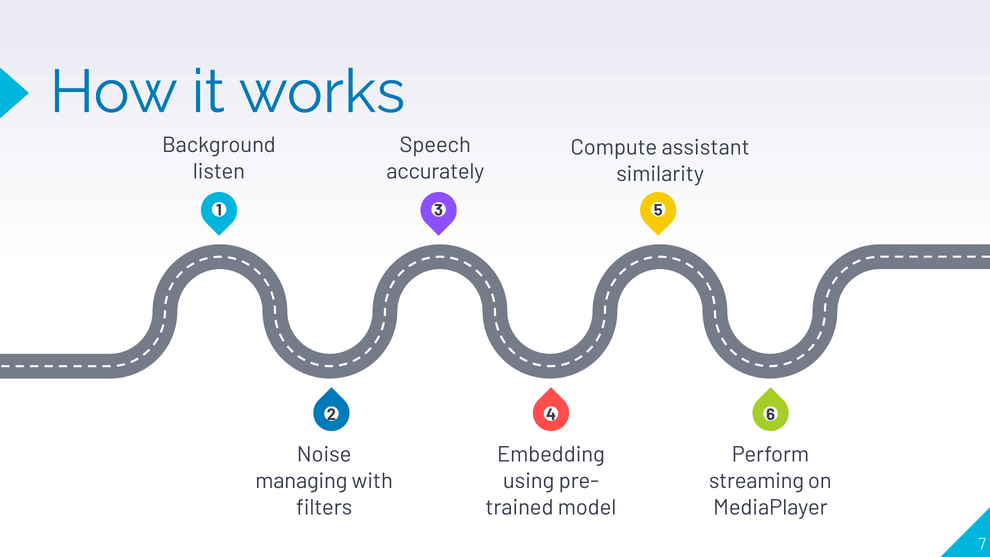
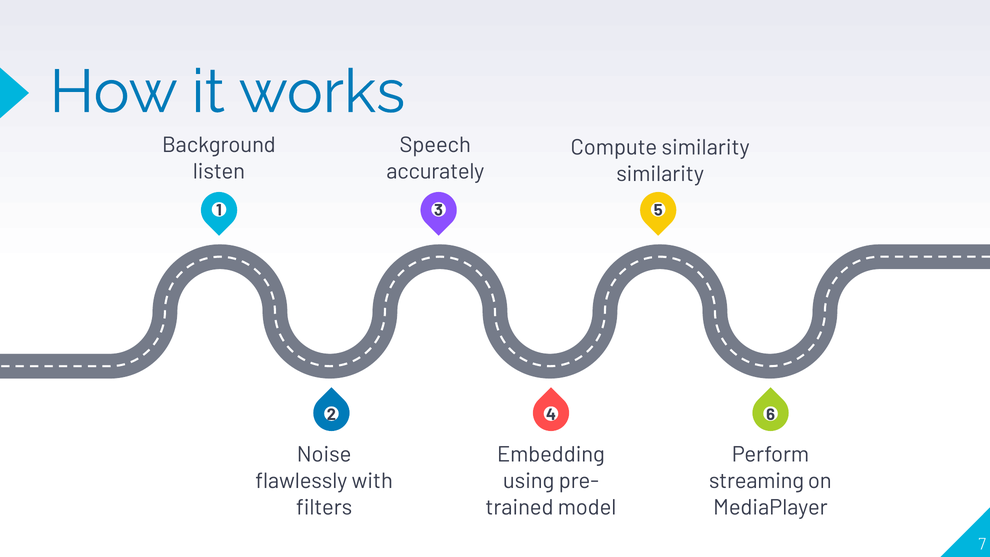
Compute assistant: assistant -> similarity
managing: managing -> flawlessly
